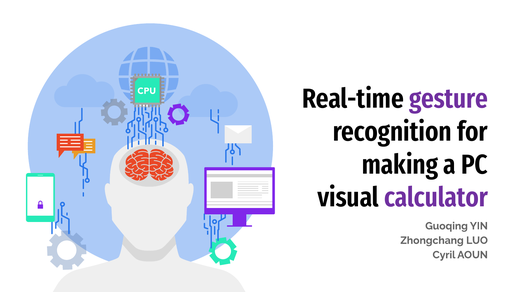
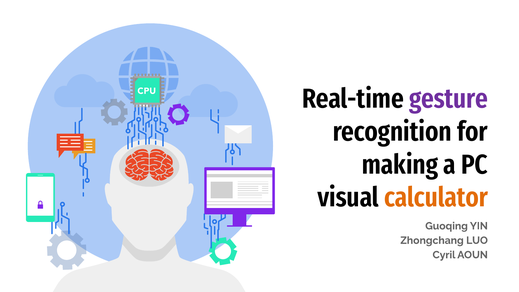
calculator colour: purple -> orange
